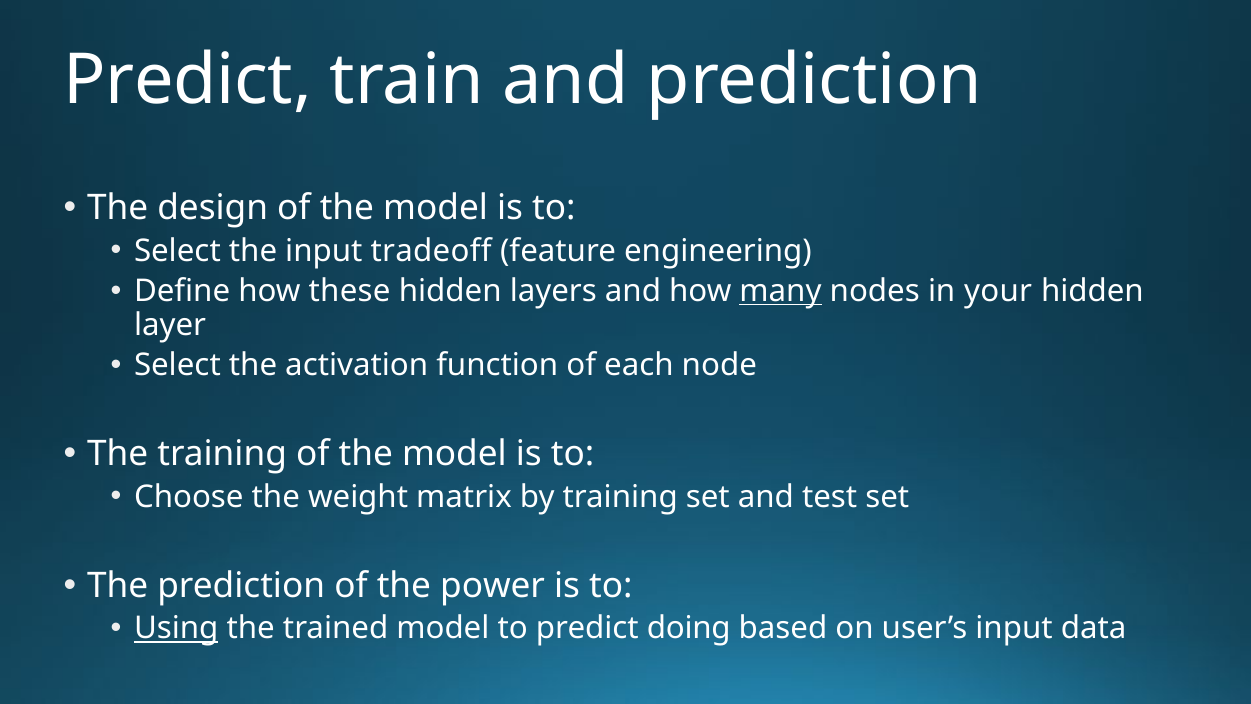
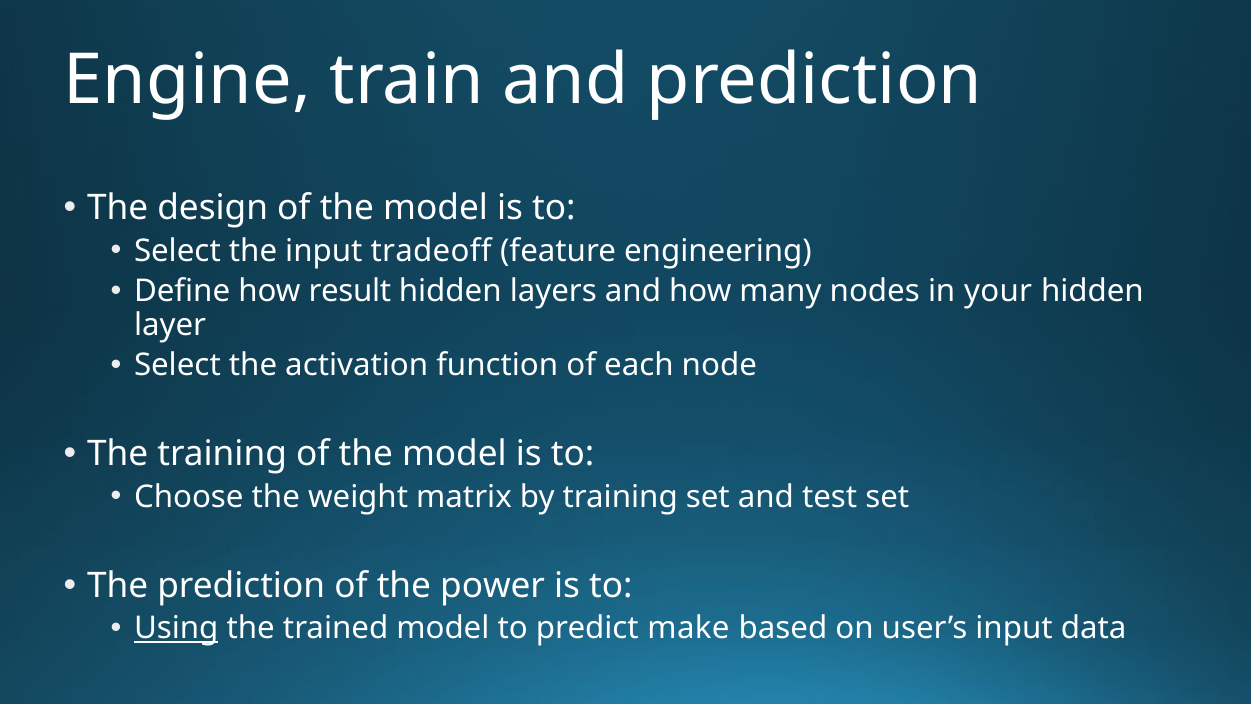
Predict at (188, 80): Predict -> Engine
these: these -> result
many underline: present -> none
doing: doing -> make
